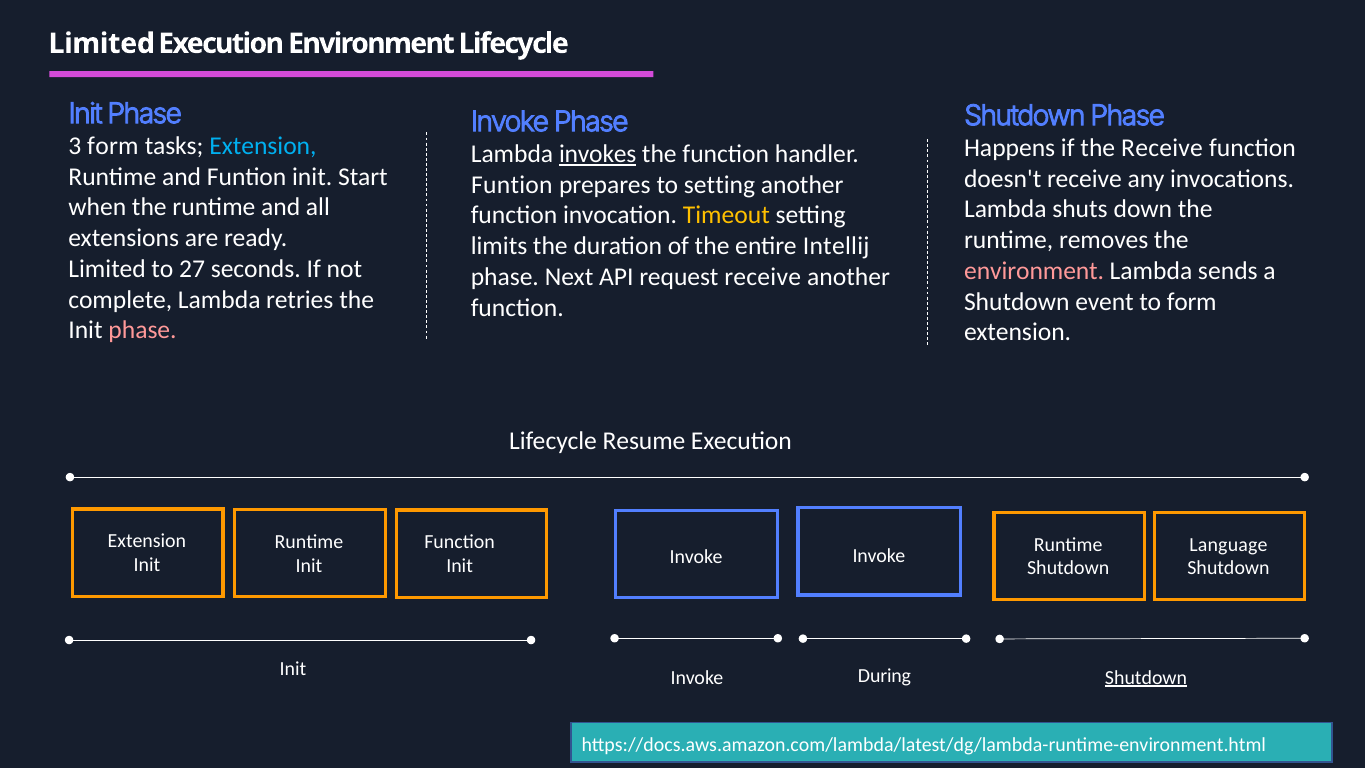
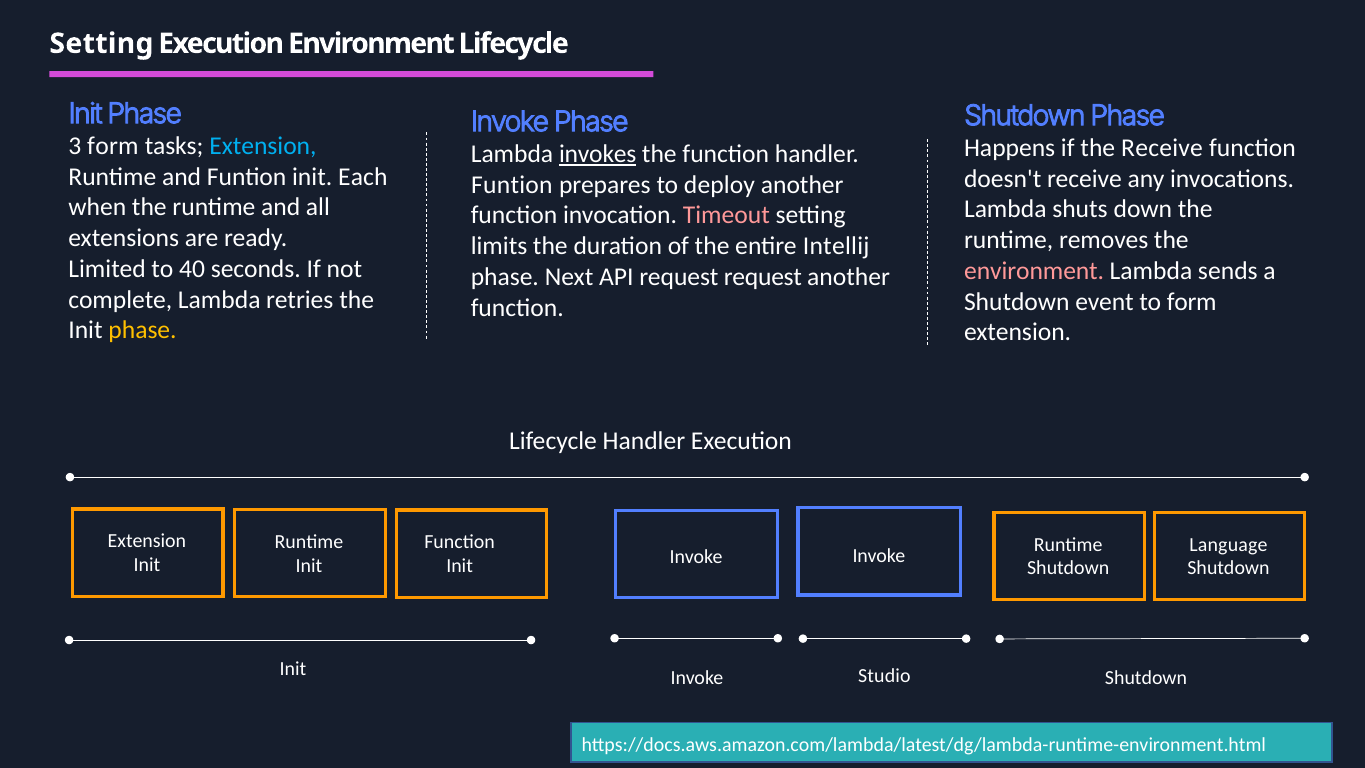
Limited at (102, 44): Limited -> Setting
Start: Start -> Each
to setting: setting -> deploy
Timeout colour: yellow -> pink
27: 27 -> 40
request receive: receive -> request
phase at (143, 330) colour: pink -> yellow
Lifecycle Resume: Resume -> Handler
During: During -> Studio
Shutdown at (1146, 677) underline: present -> none
